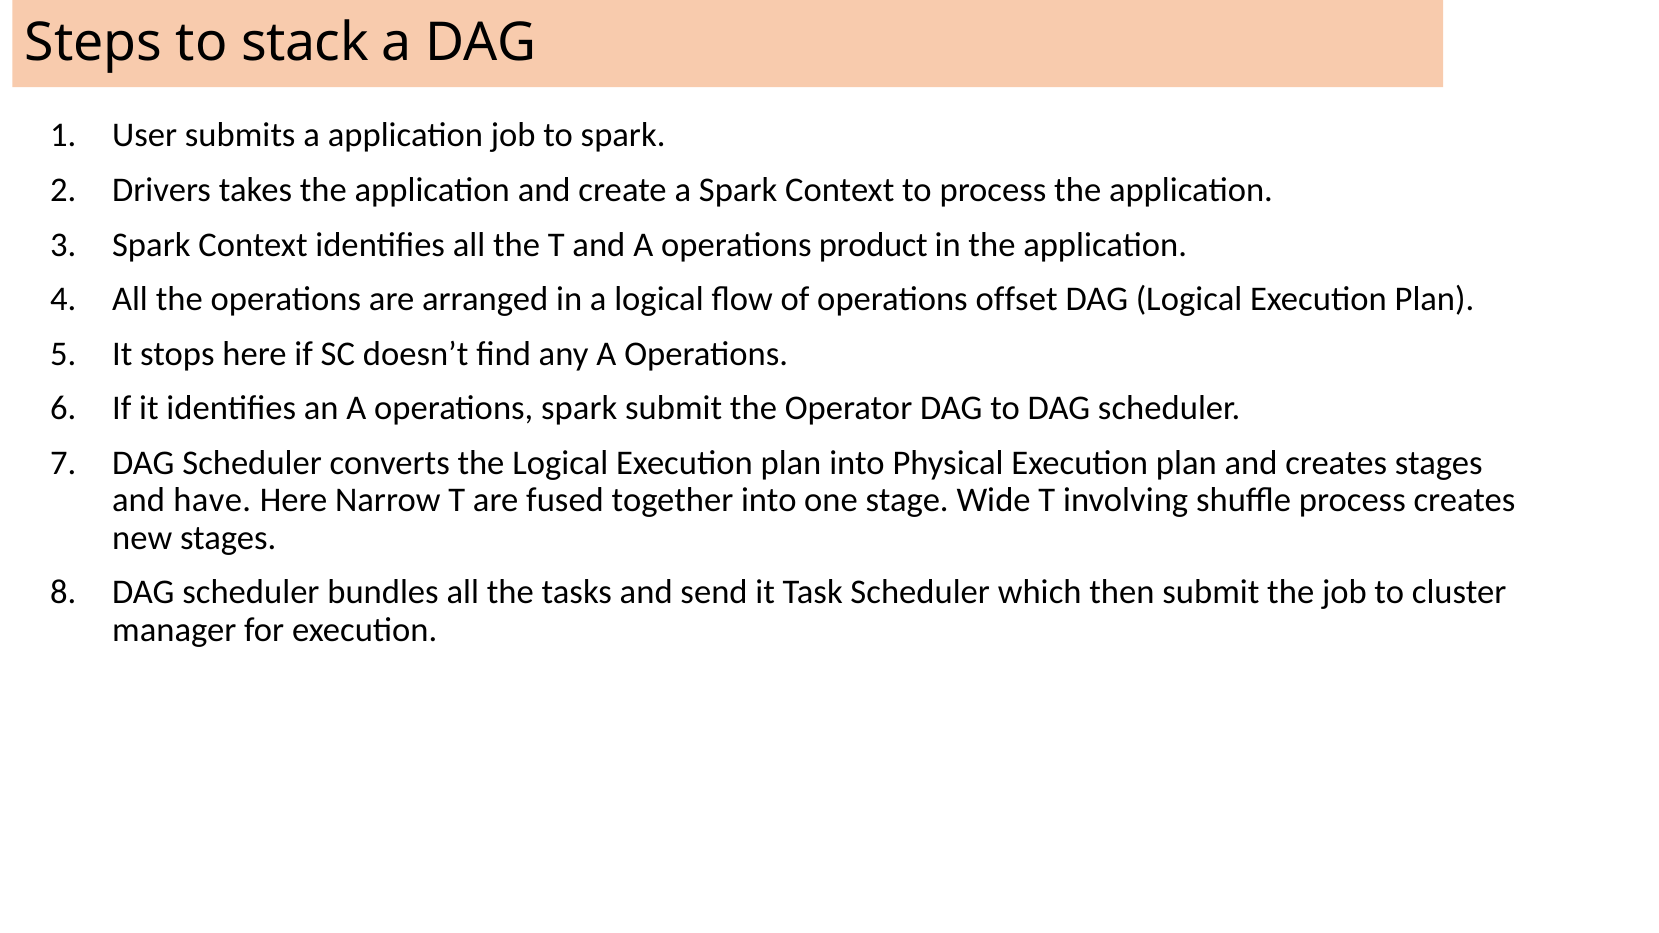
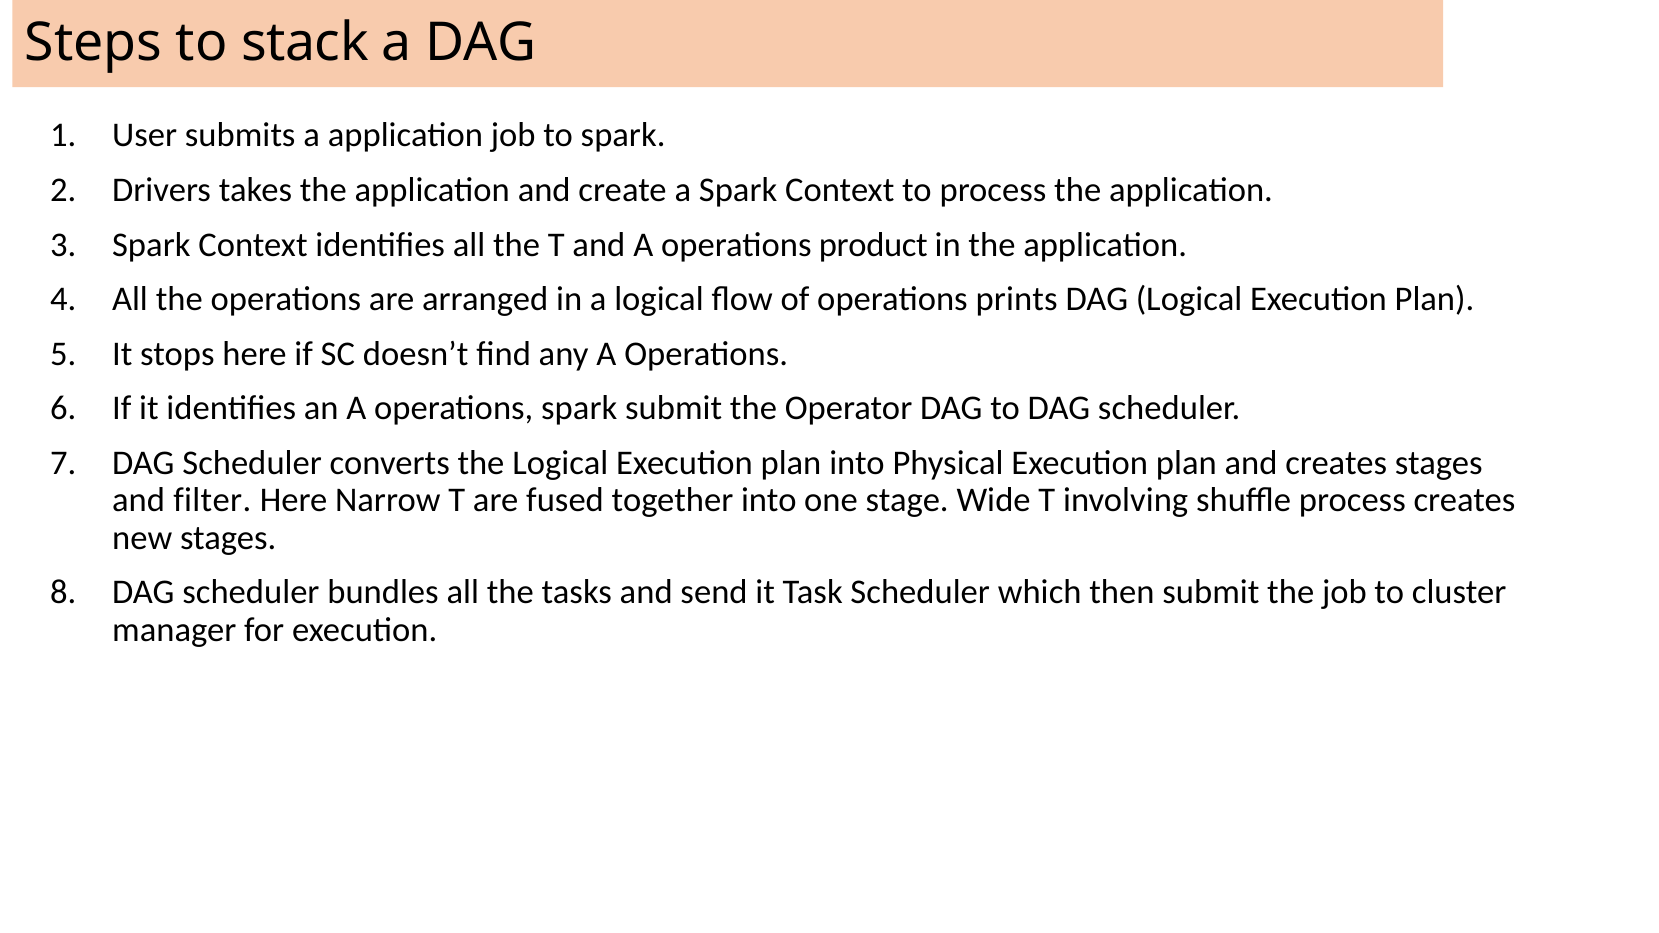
offset: offset -> prints
have: have -> filter
